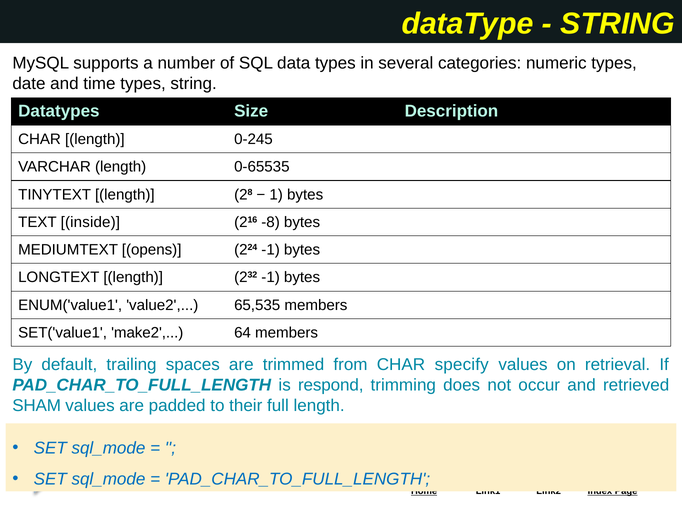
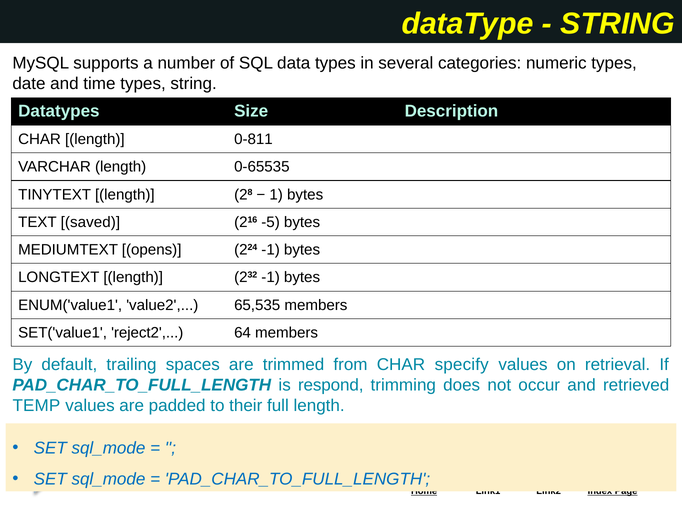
0-245: 0-245 -> 0-811
inside: inside -> saved
-8: -8 -> -5
make2: make2 -> reject2
SHAM: SHAM -> TEMP
